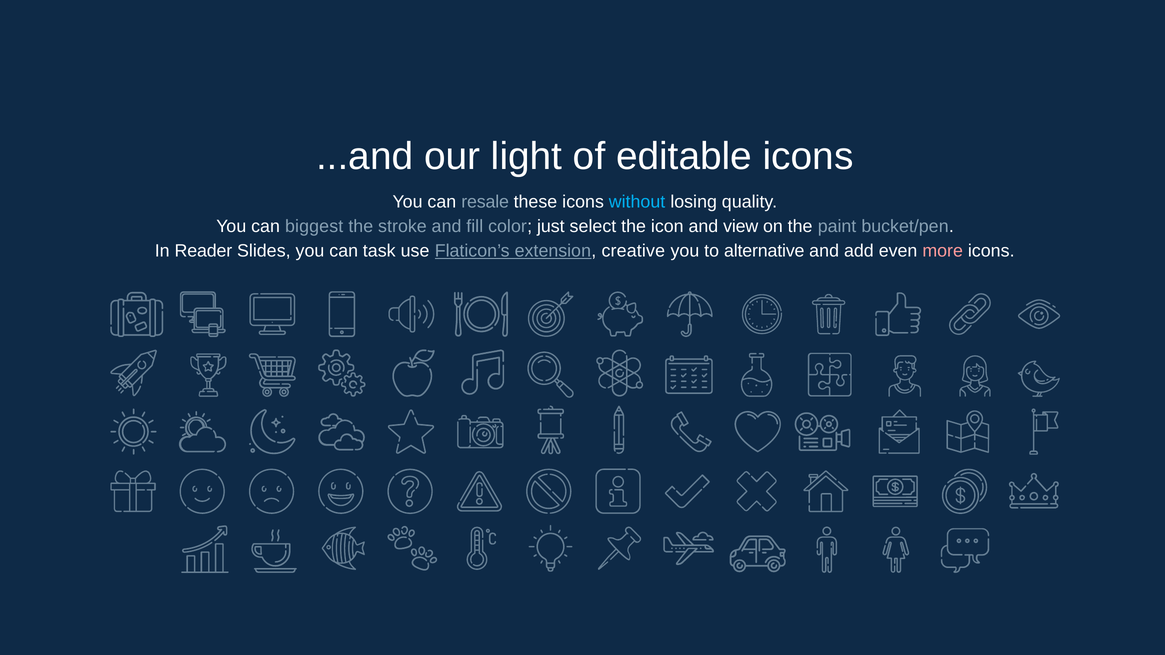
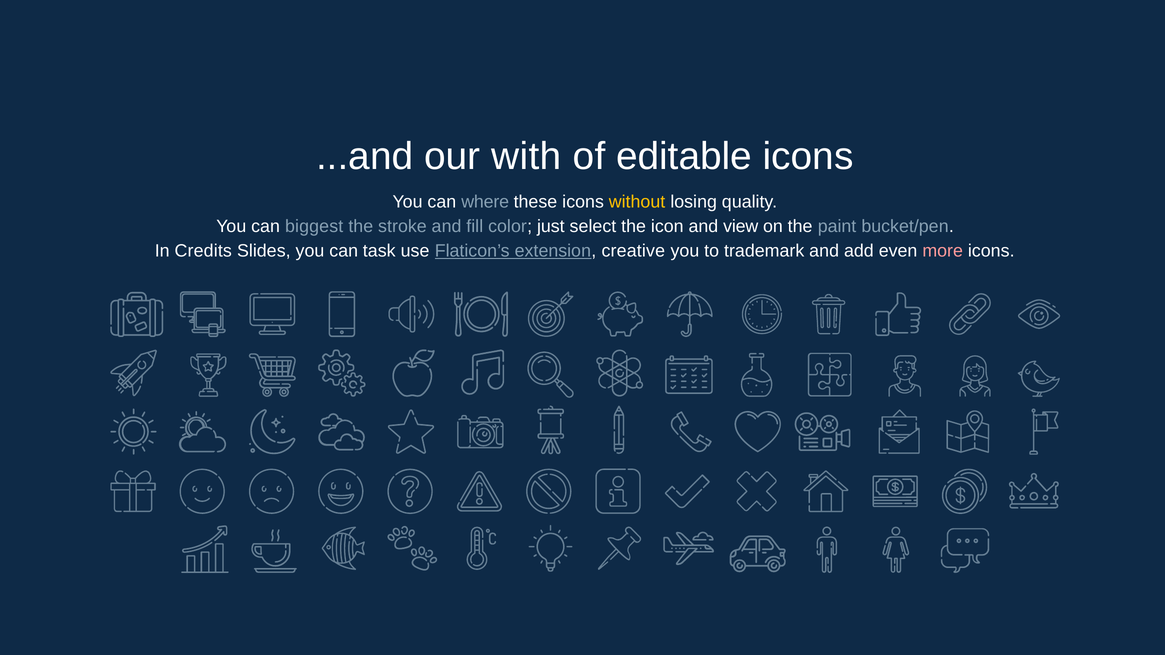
light: light -> with
resale: resale -> where
without colour: light blue -> yellow
Reader: Reader -> Credits
alternative: alternative -> trademark
